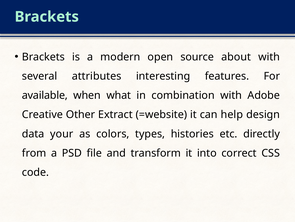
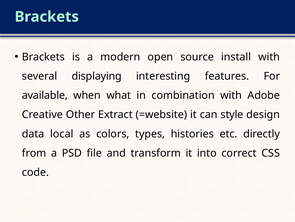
about: about -> install
attributes: attributes -> displaying
help: help -> style
your: your -> local
